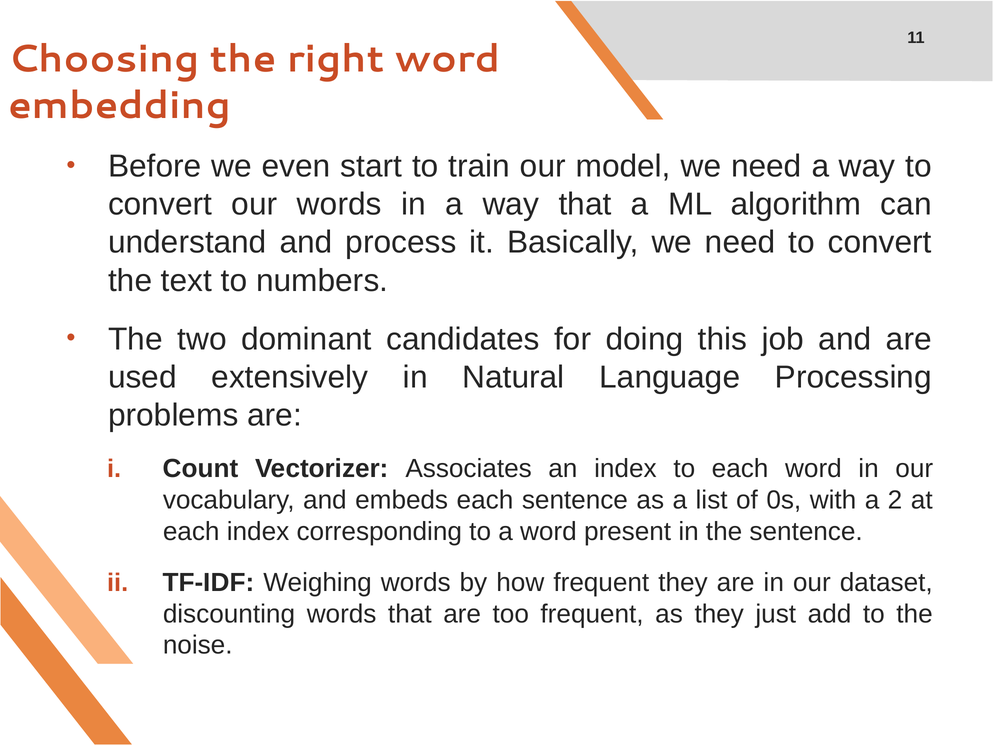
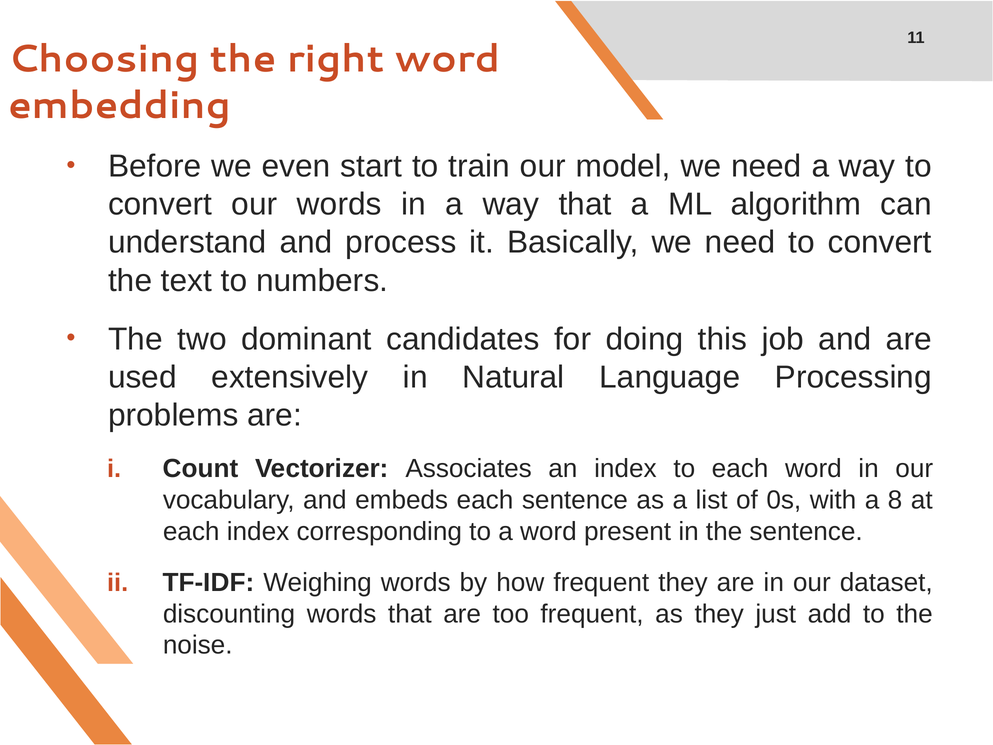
2: 2 -> 8
